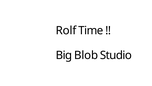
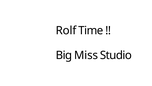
Blob: Blob -> Miss
